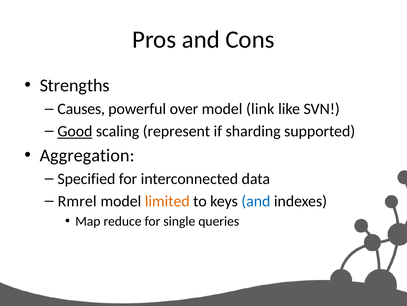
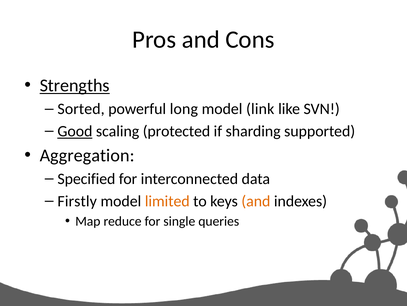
Strengths underline: none -> present
Causes: Causes -> Sorted
over: over -> long
represent: represent -> protected
Rmrel: Rmrel -> Firstly
and at (256, 201) colour: blue -> orange
